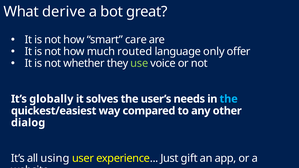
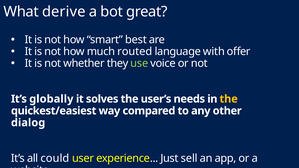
care: care -> best
only: only -> with
the at (229, 99) colour: light blue -> yellow
using: using -> could
gift: gift -> sell
